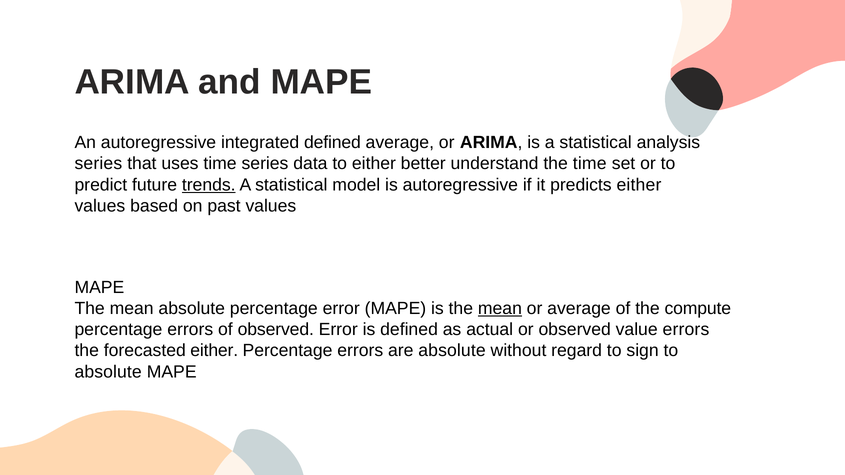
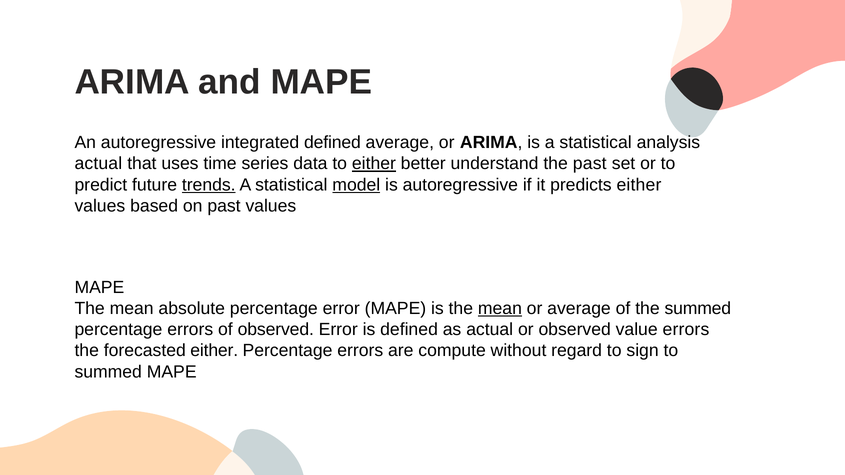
series at (98, 164): series -> actual
either at (374, 164) underline: none -> present
the time: time -> past
model underline: none -> present
the compute: compute -> summed
are absolute: absolute -> compute
absolute at (108, 372): absolute -> summed
